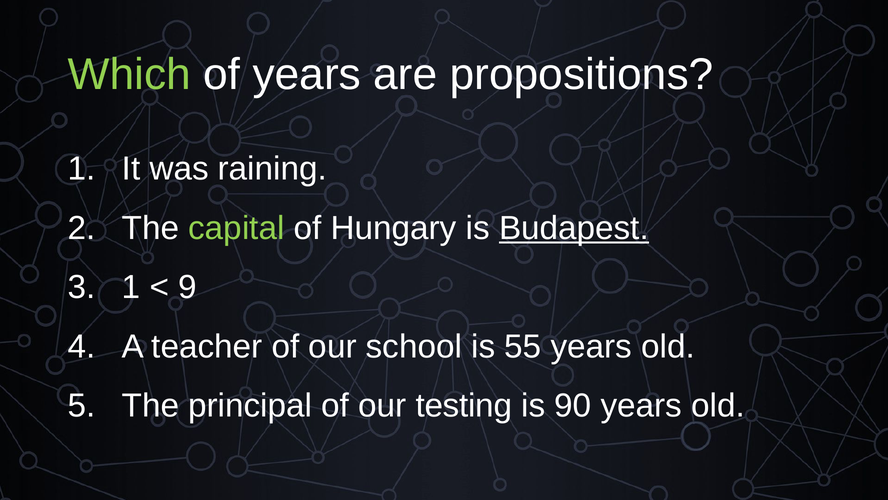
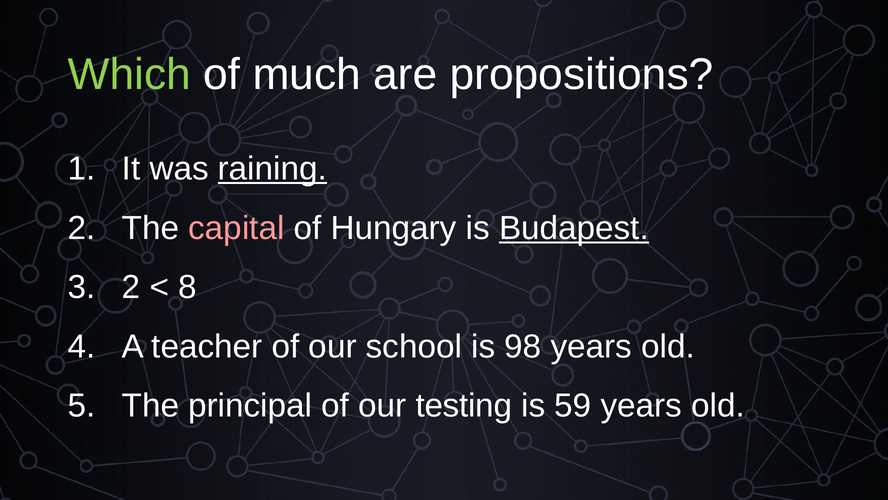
of years: years -> much
raining underline: none -> present
capital colour: light green -> pink
3 1: 1 -> 2
9: 9 -> 8
55: 55 -> 98
90: 90 -> 59
